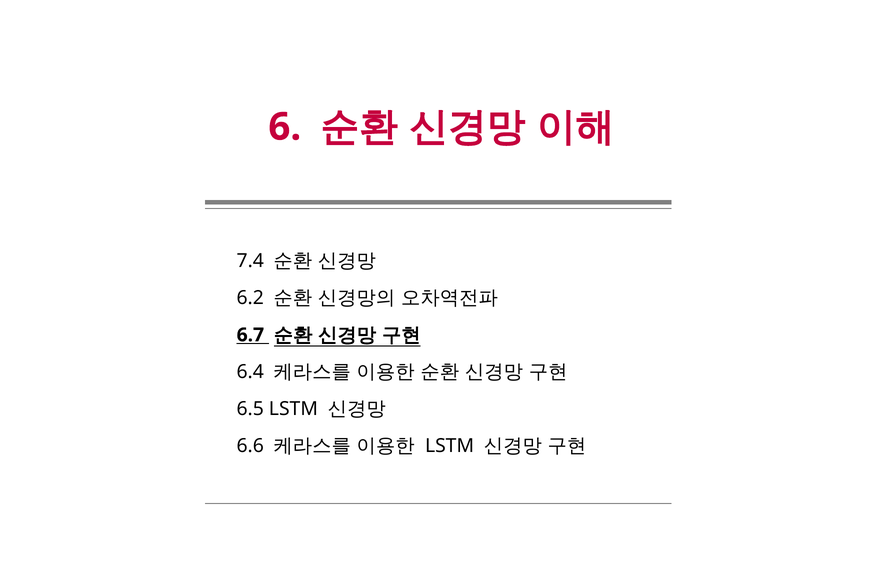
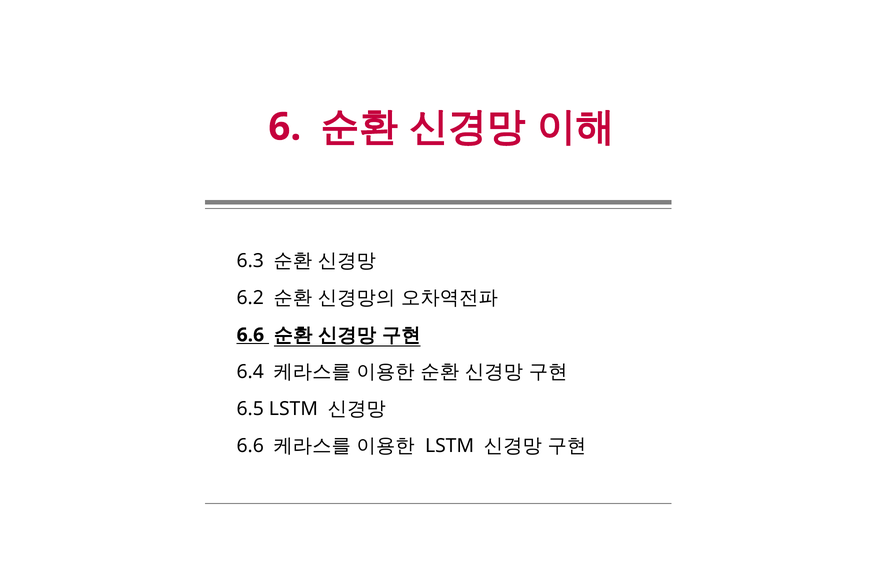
7.4: 7.4 -> 6.3
6.7 at (250, 335): 6.7 -> 6.6
